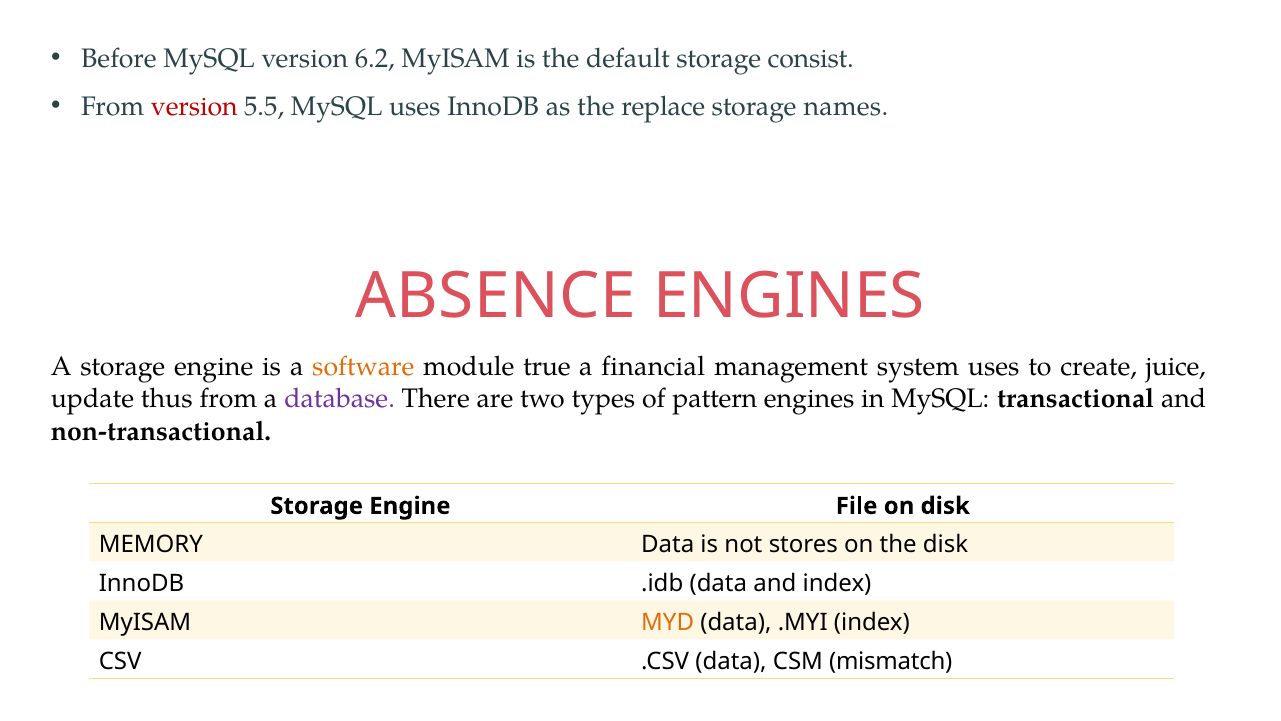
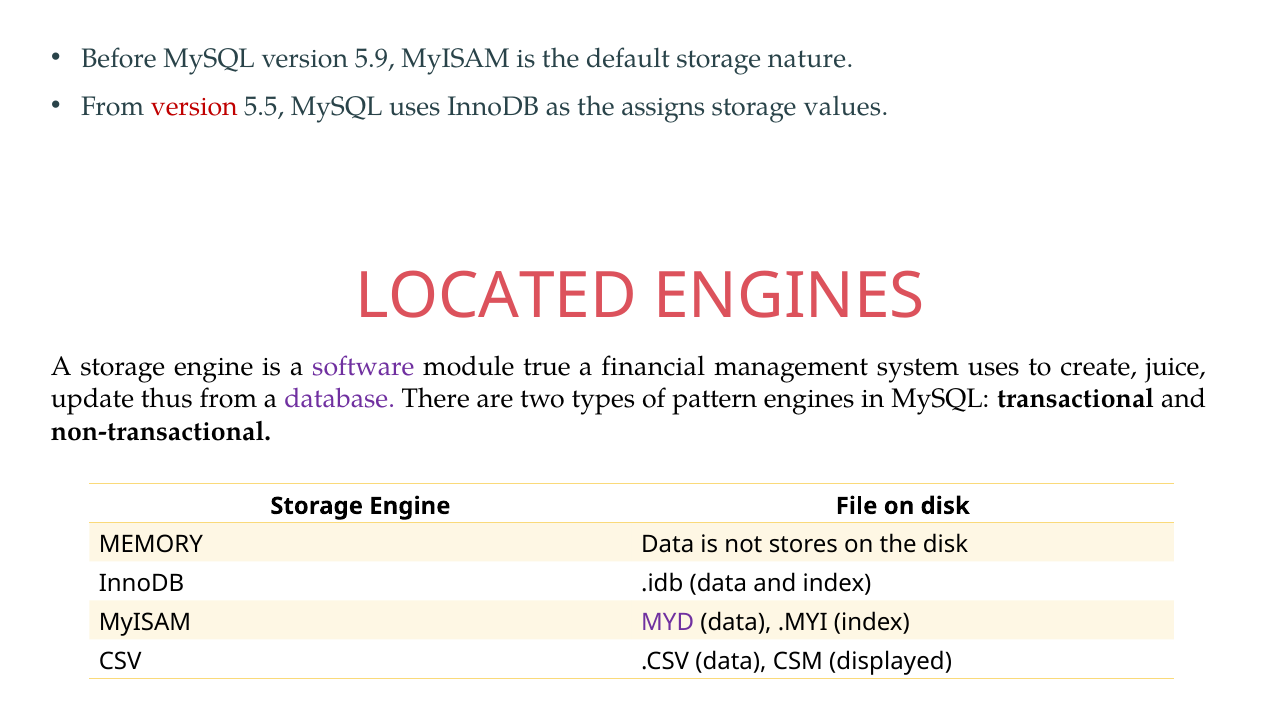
6.2: 6.2 -> 5.9
consist: consist -> nature
replace: replace -> assigns
names: names -> values
ABSENCE: ABSENCE -> LOCATED
software colour: orange -> purple
MYD colour: orange -> purple
mismatch: mismatch -> displayed
